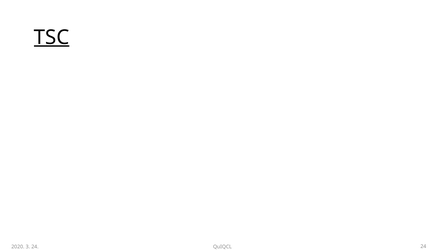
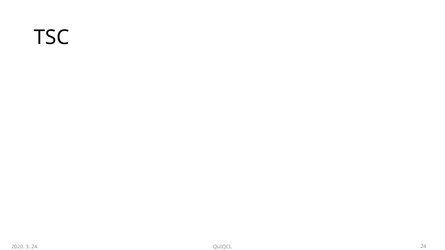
TSC underline: present -> none
